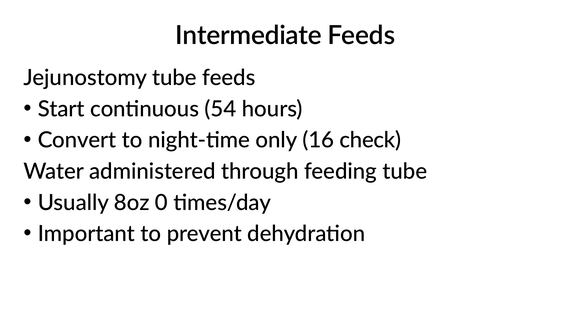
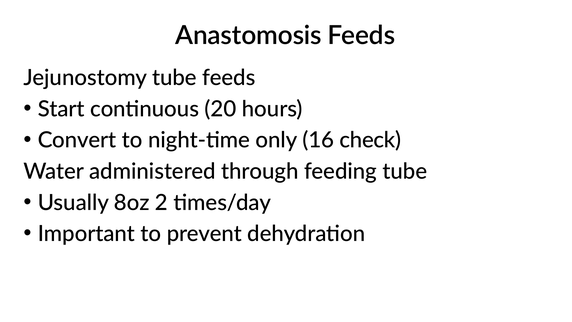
Intermediate: Intermediate -> Anastomosis
54: 54 -> 20
0: 0 -> 2
